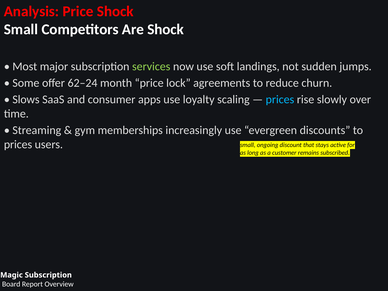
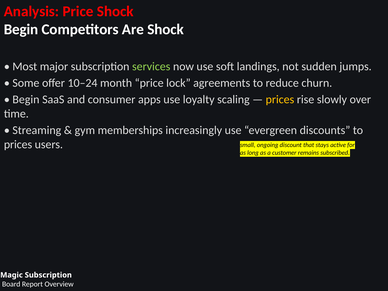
Small at (21, 29): Small -> Begin
62–24: 62–24 -> 10–24
Slows at (26, 100): Slows -> Begin
prices at (280, 100) colour: light blue -> yellow
